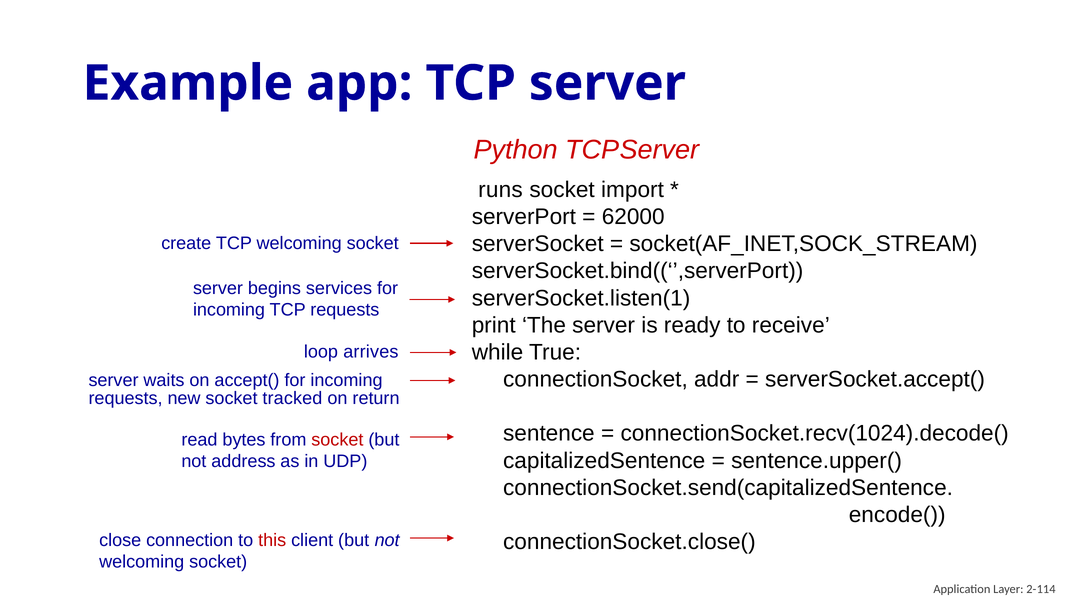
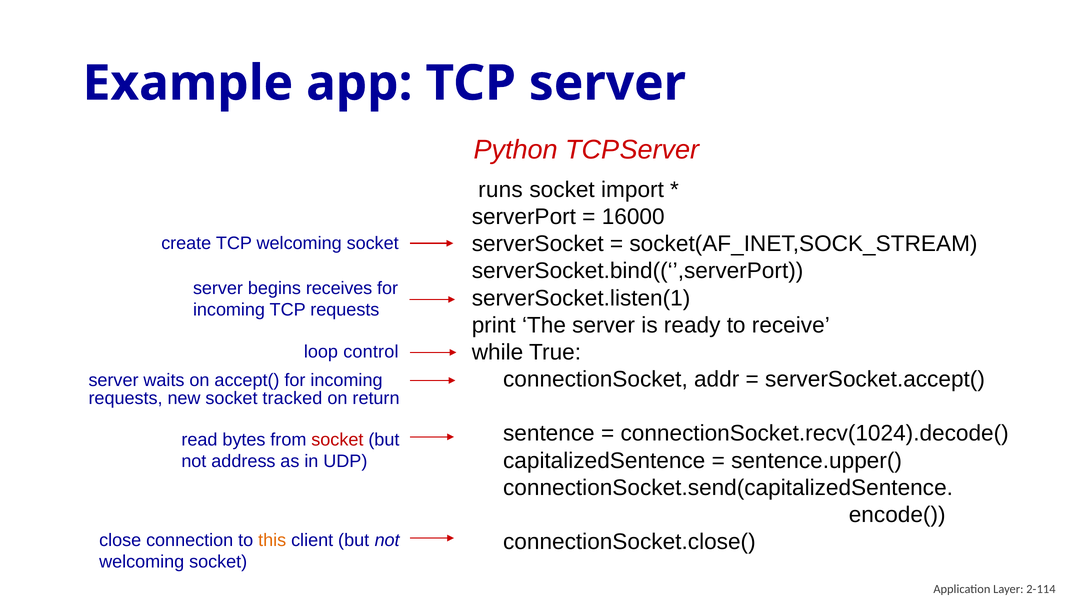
62000: 62000 -> 16000
services: services -> receives
arrives: arrives -> control
this colour: red -> orange
